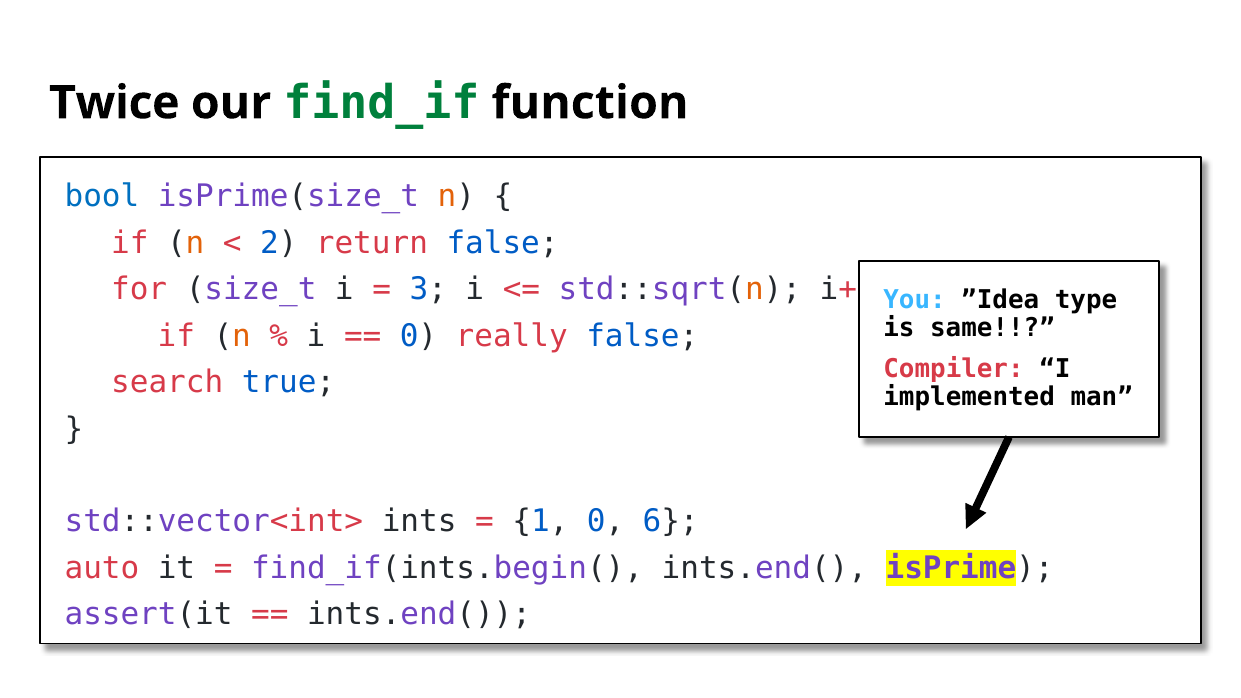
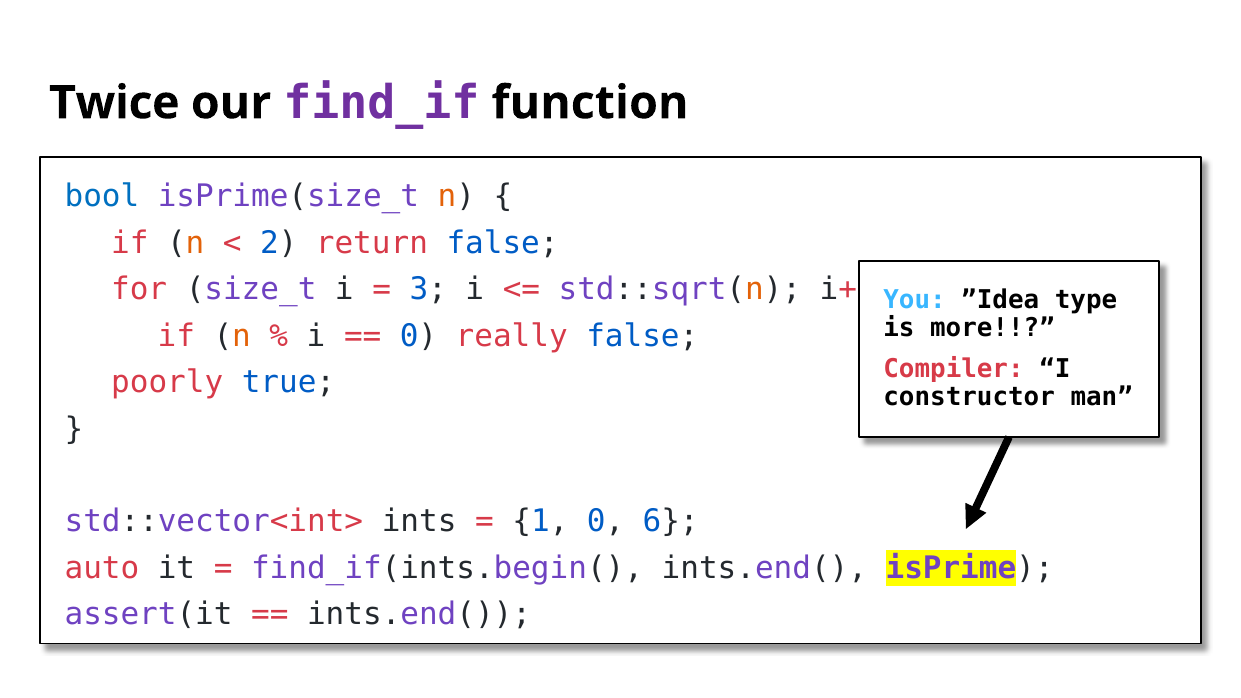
find_if colour: green -> purple
same: same -> more
search: search -> poorly
implemented: implemented -> constructor
